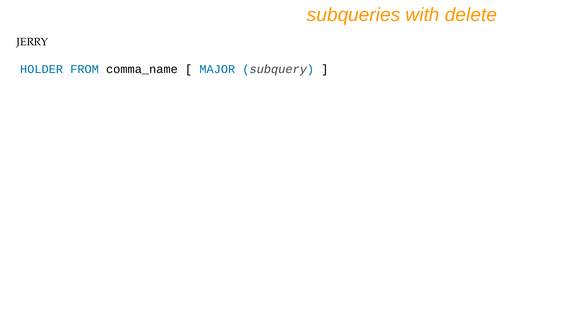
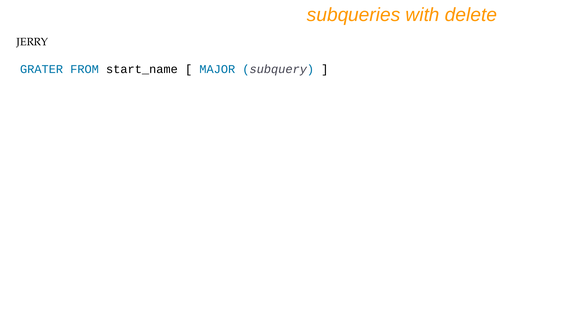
HOLDER: HOLDER -> GRATER
comma_name: comma_name -> start_name
